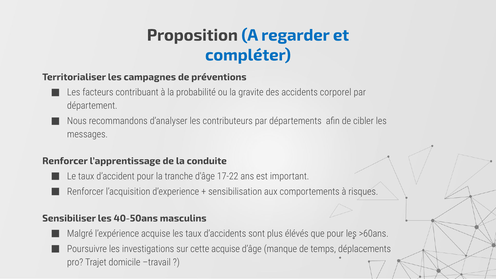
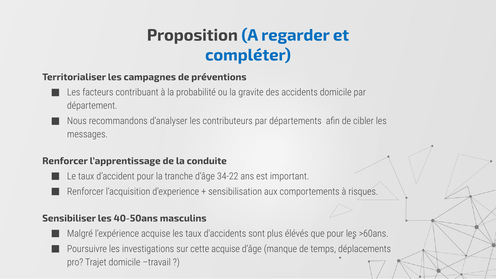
accidents corporel: corporel -> domicile
17-22: 17-22 -> 34-22
